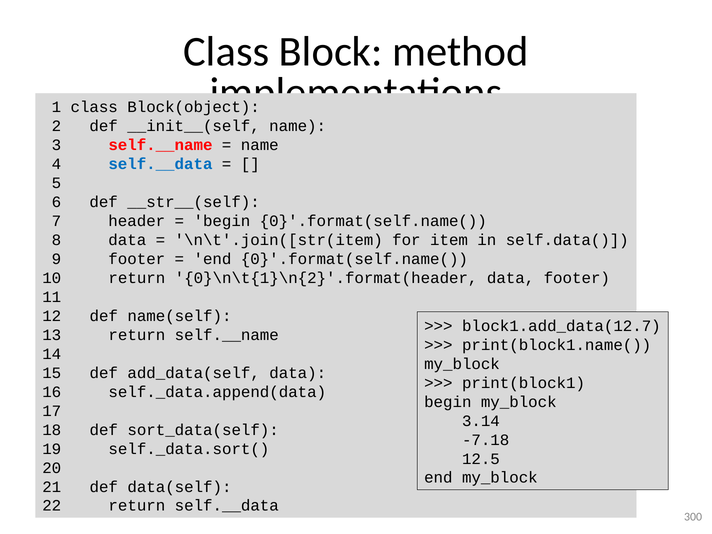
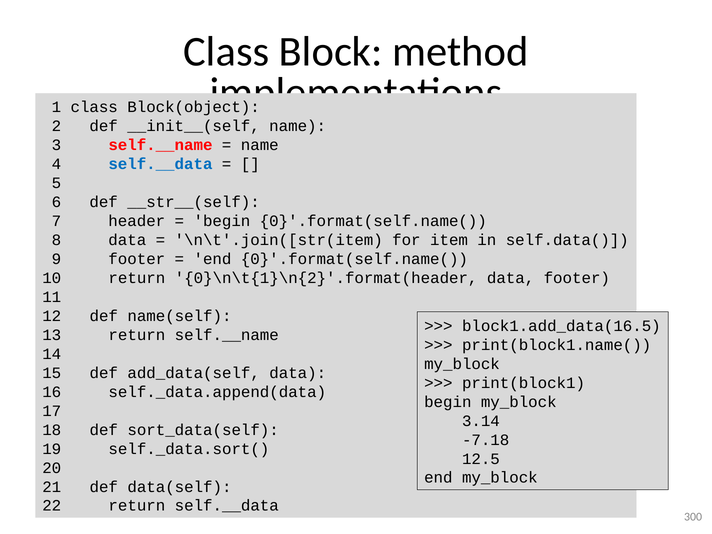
block1.add_data(12.7: block1.add_data(12.7 -> block1.add_data(16.5
